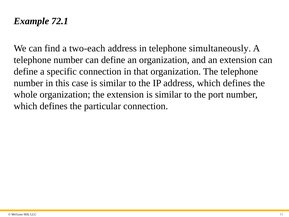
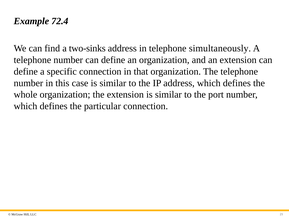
72.1: 72.1 -> 72.4
two-each: two-each -> two-sinks
